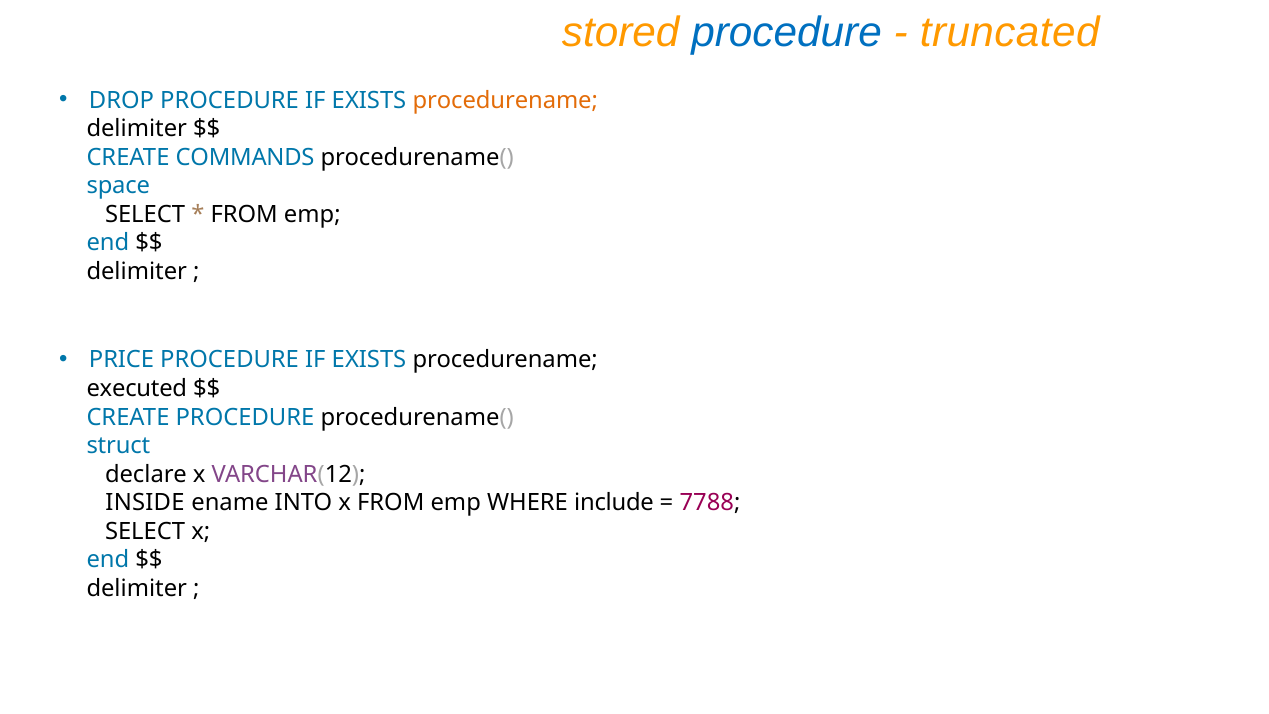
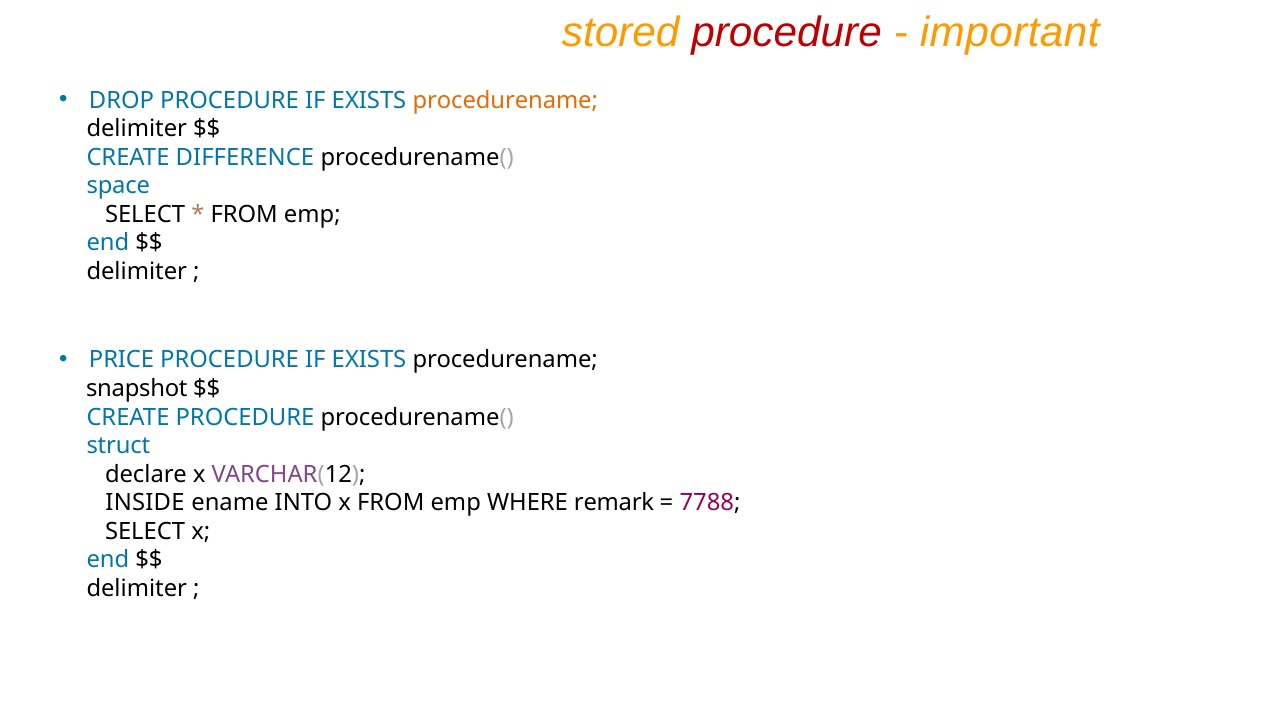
procedure at (787, 33) colour: blue -> red
truncated: truncated -> important
COMMANDS: COMMANDS -> DIFFERENCE
executed: executed -> snapshot
include: include -> remark
